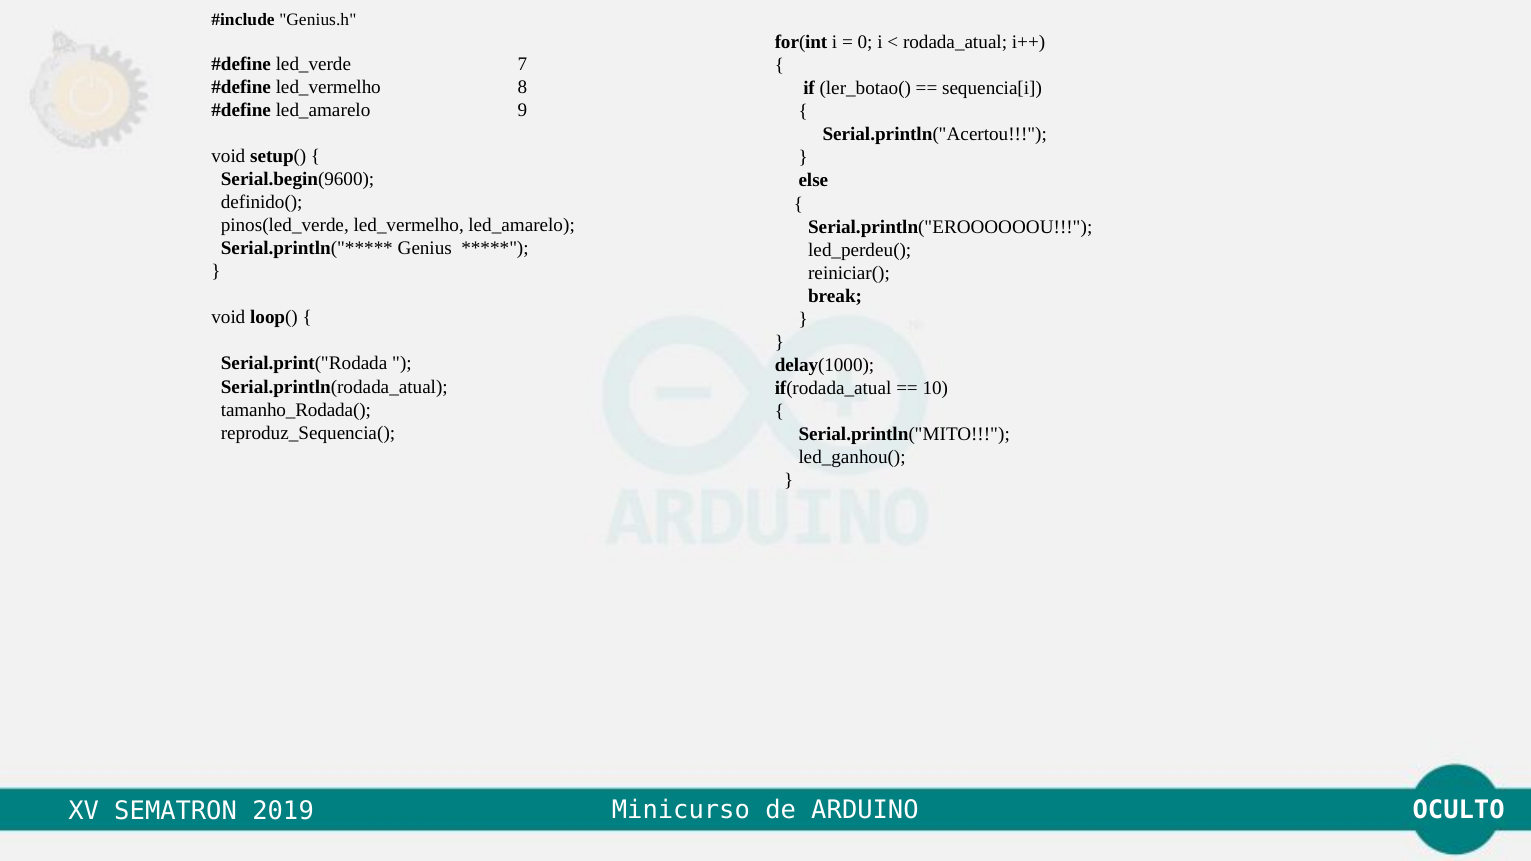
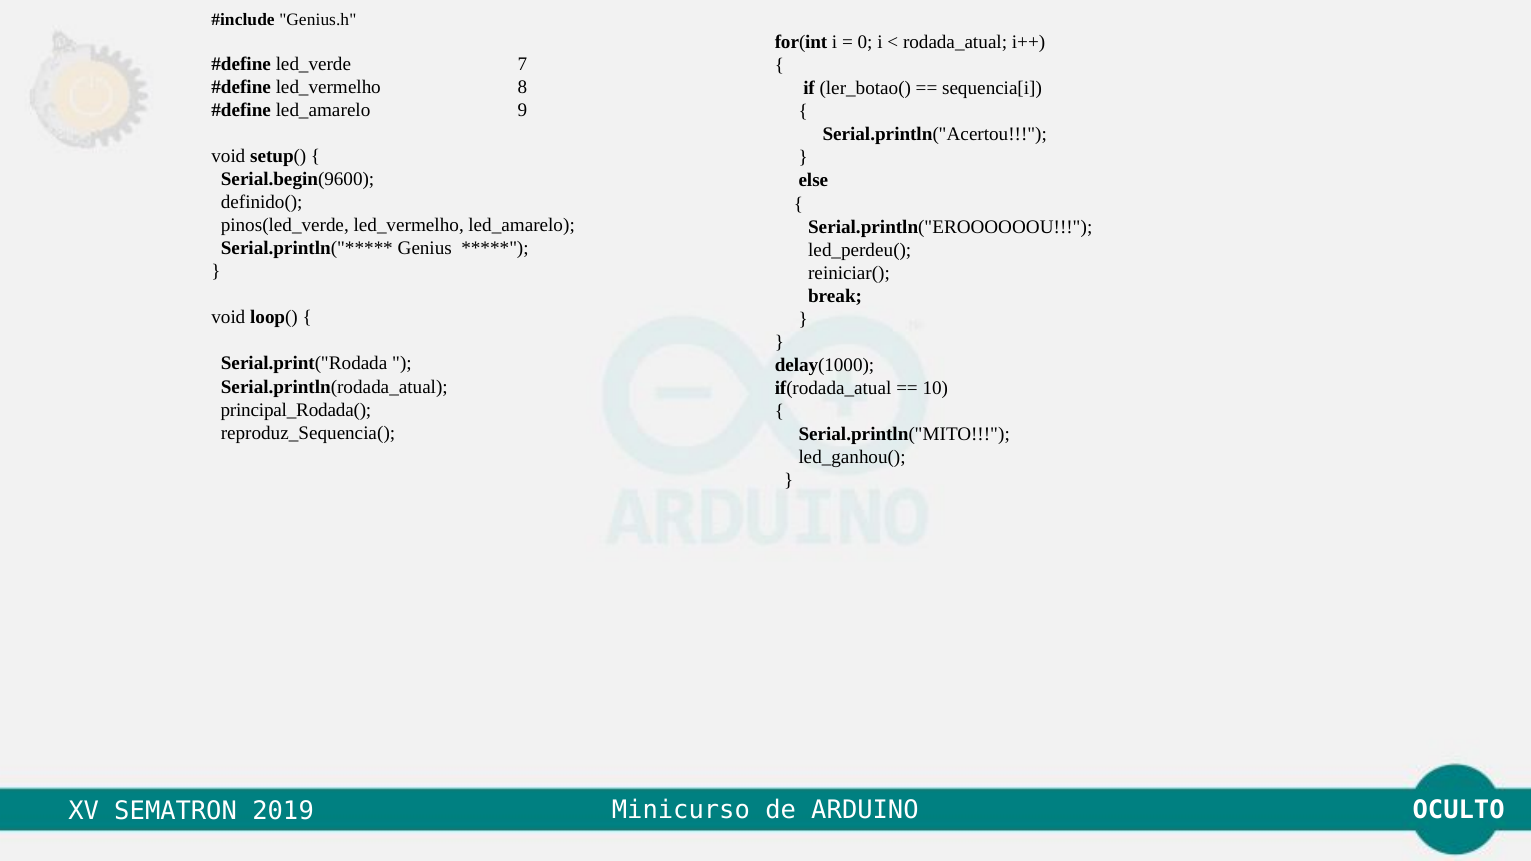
tamanho_Rodada(: tamanho_Rodada( -> principal_Rodada(
